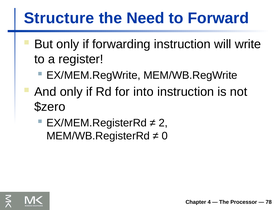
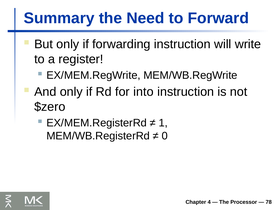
Structure: Structure -> Summary
2: 2 -> 1
